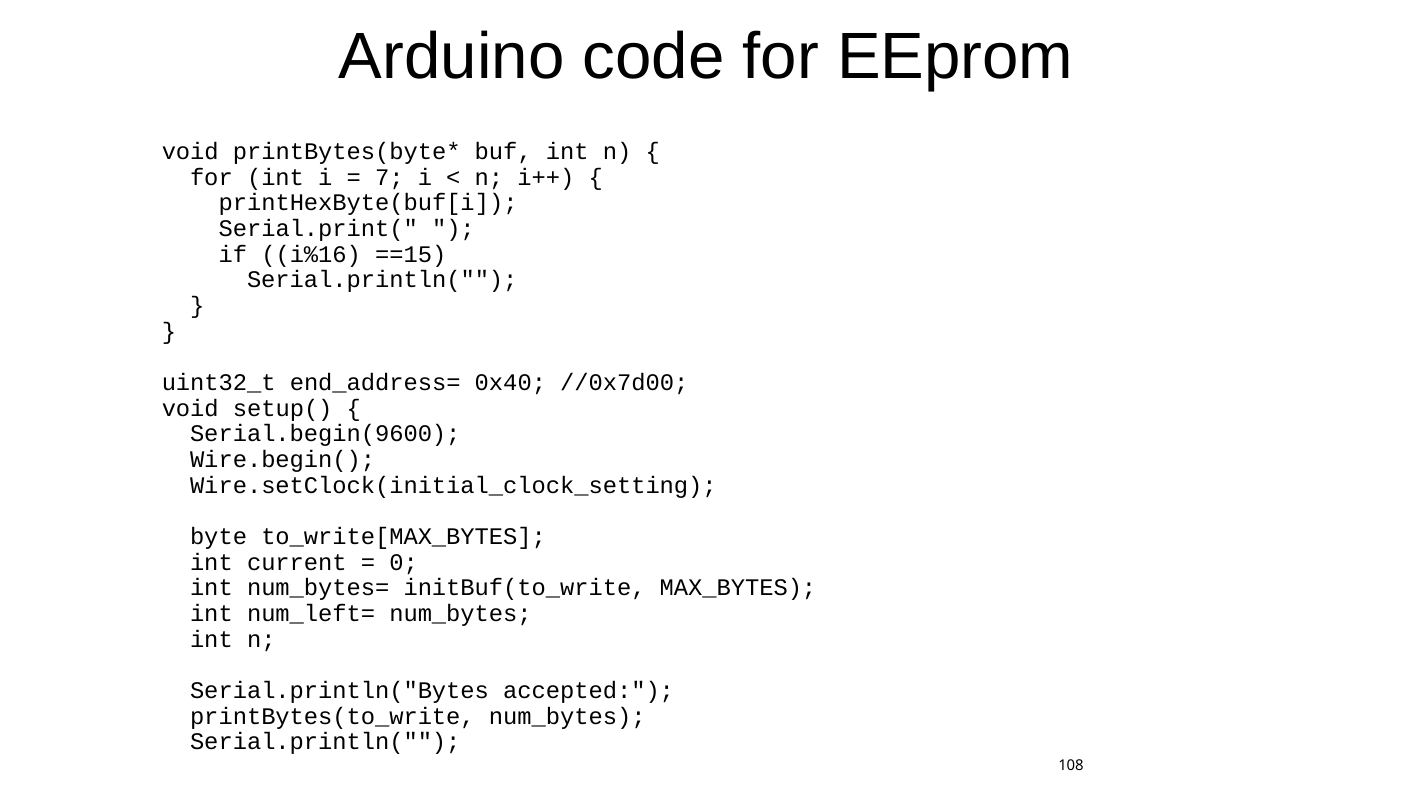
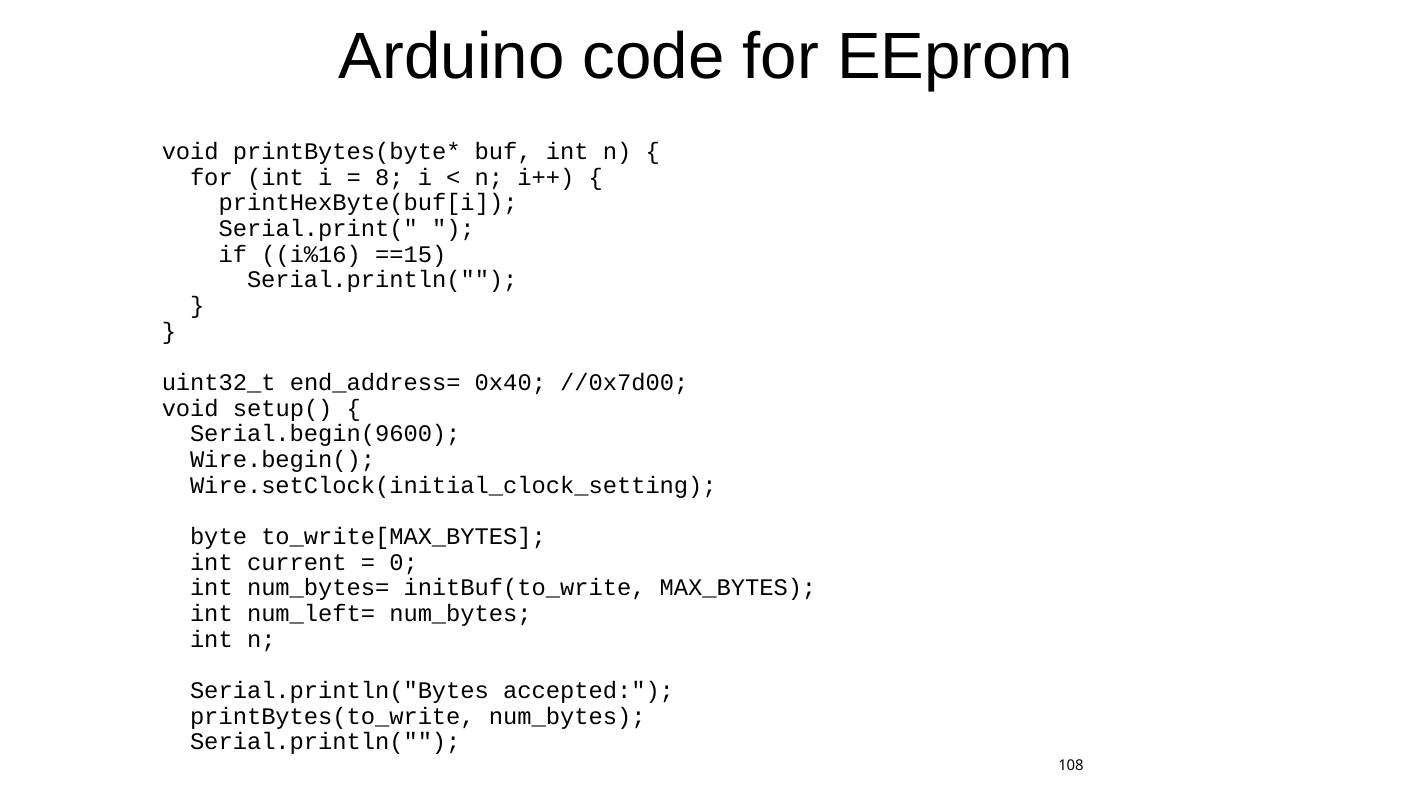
7: 7 -> 8
